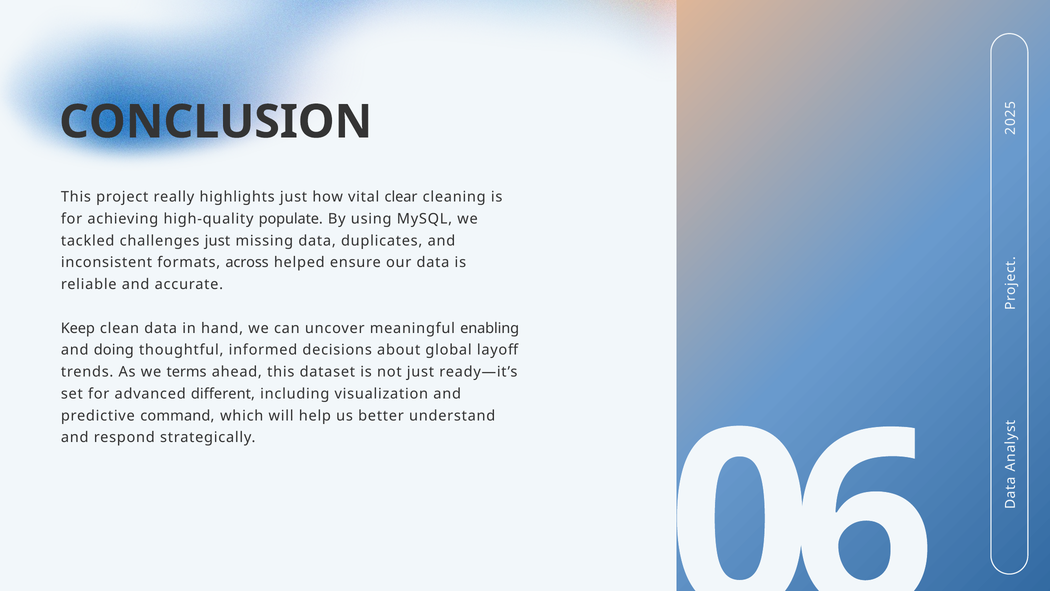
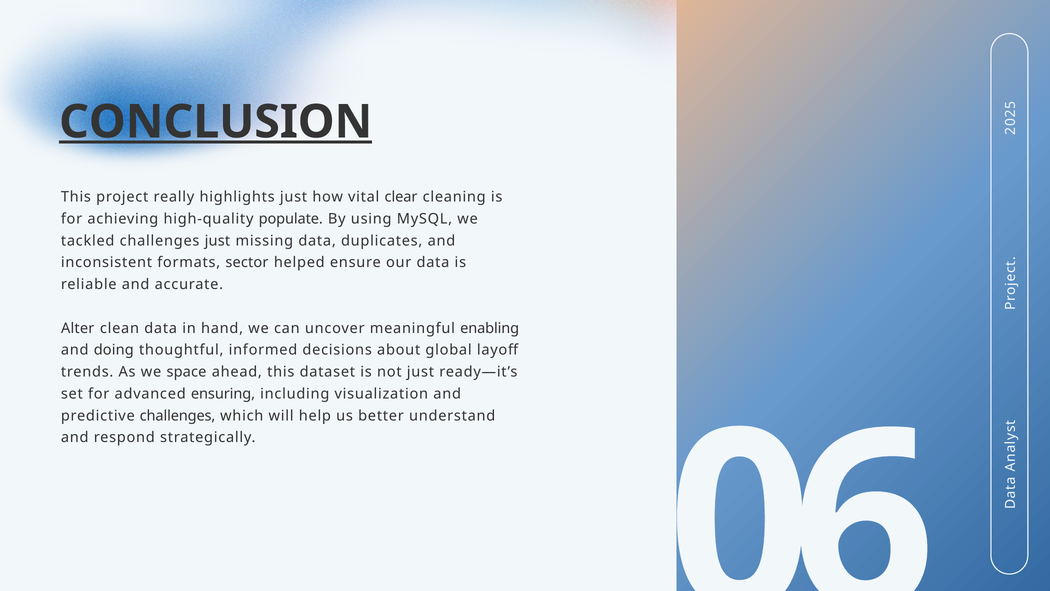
CONCLUSION underline: none -> present
across: across -> sector
Keep: Keep -> Alter
terms: terms -> space
different: different -> ensuring
predictive command: command -> challenges
